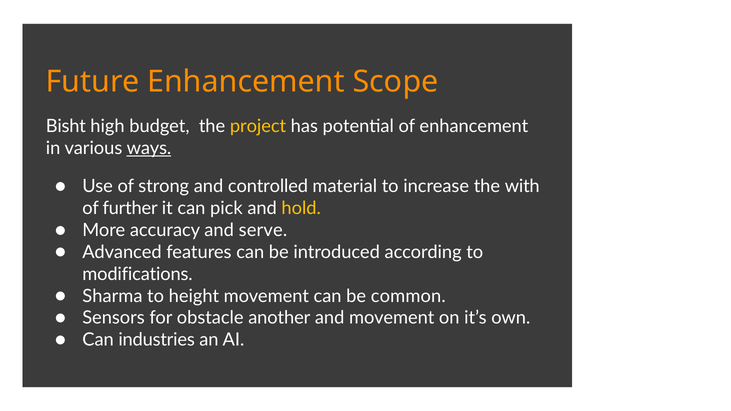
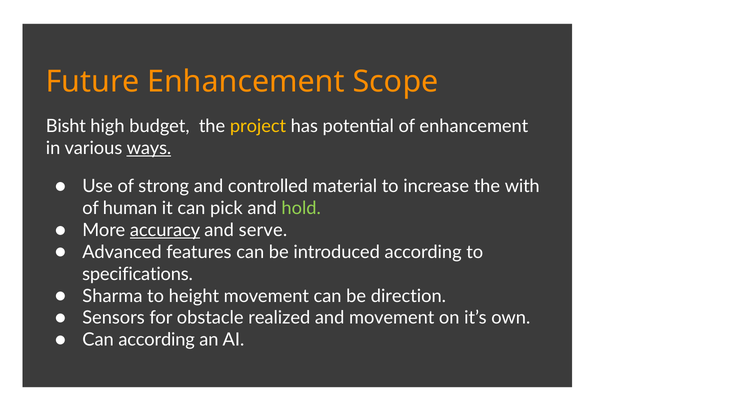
further: further -> human
hold colour: yellow -> light green
accuracy underline: none -> present
modifications: modifications -> specifications
common: common -> direction
another: another -> realized
Can industries: industries -> according
